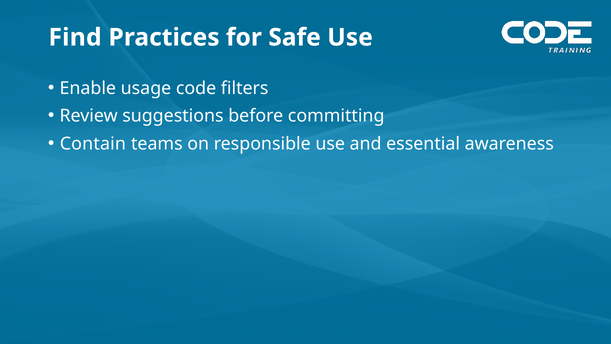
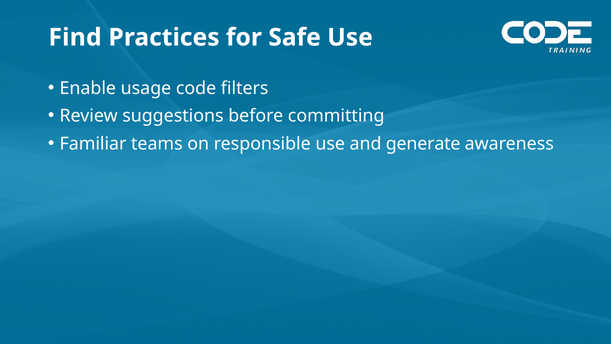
Contain: Contain -> Familiar
essential: essential -> generate
